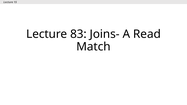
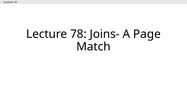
83: 83 -> 78
Read: Read -> Page
